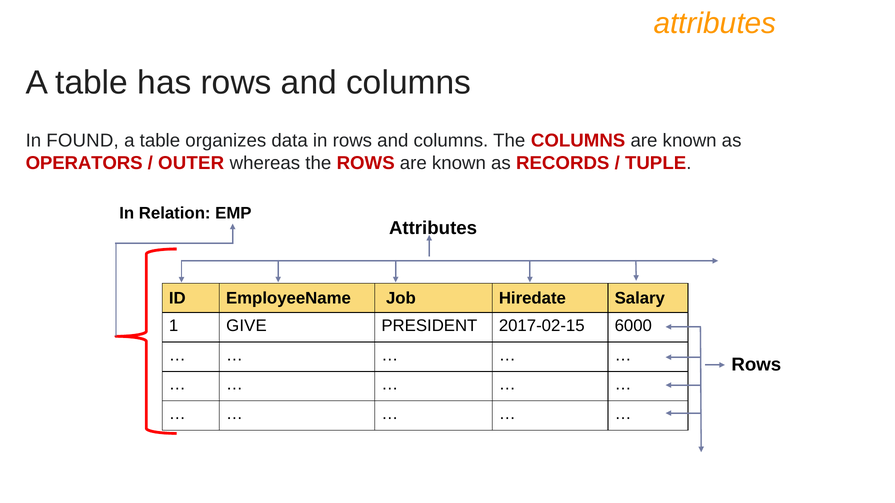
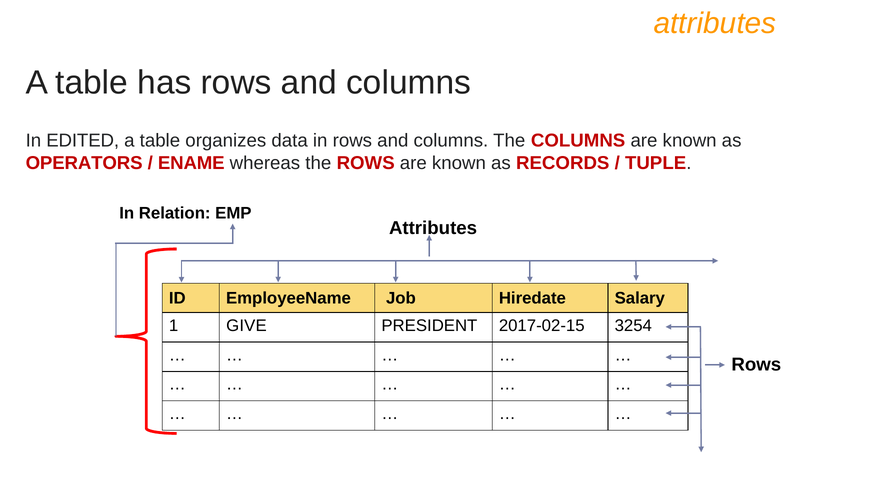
FOUND: FOUND -> EDITED
OUTER: OUTER -> ENAME
6000: 6000 -> 3254
